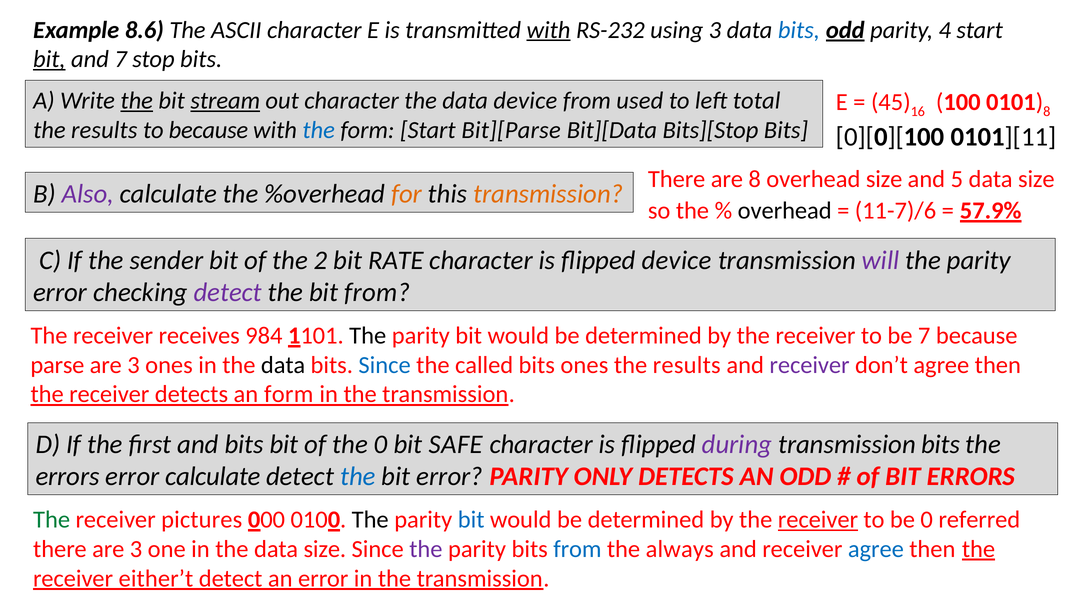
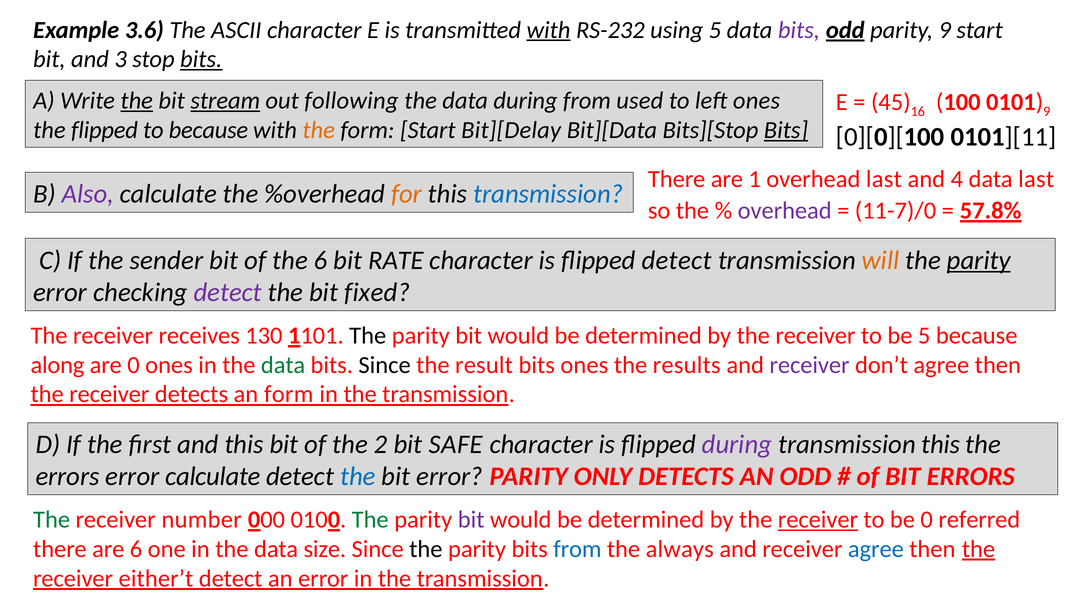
8.6: 8.6 -> 3.6
using 3: 3 -> 5
bits at (799, 30) colour: blue -> purple
parity 4: 4 -> 9
bit at (49, 59) underline: present -> none
and 7: 7 -> 3
bits at (201, 59) underline: none -> present
out character: character -> following
data device: device -> during
left total: total -> ones
8 at (1047, 112): 8 -> 9
results at (104, 130): results -> flipped
the at (319, 130) colour: blue -> orange
Bit][Parse: Bit][Parse -> Bit][Delay
Bits at (786, 130) underline: none -> present
are 8: 8 -> 1
overhead size: size -> last
5: 5 -> 4
size at (1036, 179): size -> last
transmission at (548, 194) colour: orange -> blue
overhead at (785, 211) colour: black -> purple
11-7)/6: 11-7)/6 -> 11-7)/0
57.9%: 57.9% -> 57.8%
the 2: 2 -> 6
flipped device: device -> detect
will colour: purple -> orange
parity at (979, 261) underline: none -> present
bit from: from -> fixed
984: 984 -> 130
be 7: 7 -> 5
parse: parse -> along
3 at (133, 365): 3 -> 0
data at (283, 365) colour: black -> green
Since at (385, 365) colour: blue -> black
called: called -> result
and bits: bits -> this
the 0: 0 -> 2
transmission bits: bits -> this
pictures: pictures -> number
The at (370, 520) colour: black -> green
bit at (471, 520) colour: blue -> purple
there are 3: 3 -> 6
the at (426, 549) colour: purple -> black
